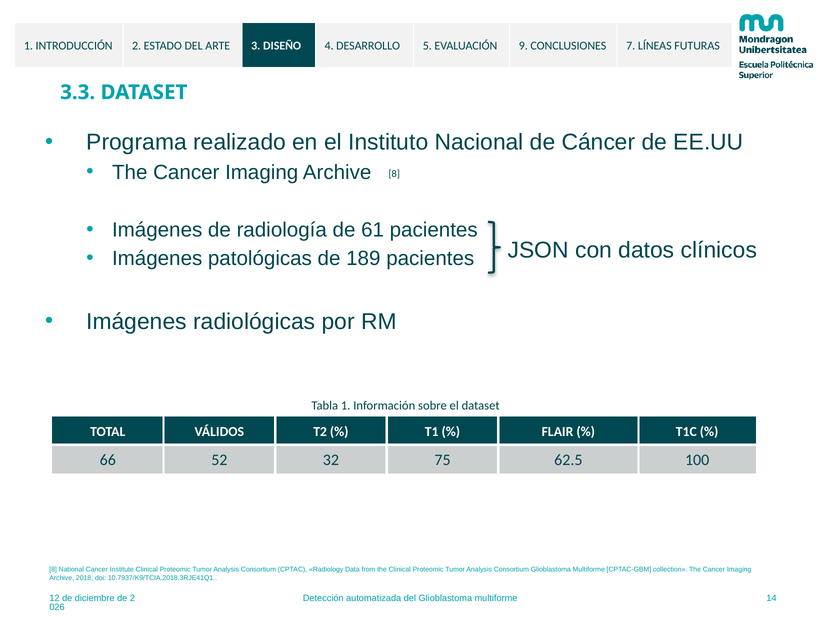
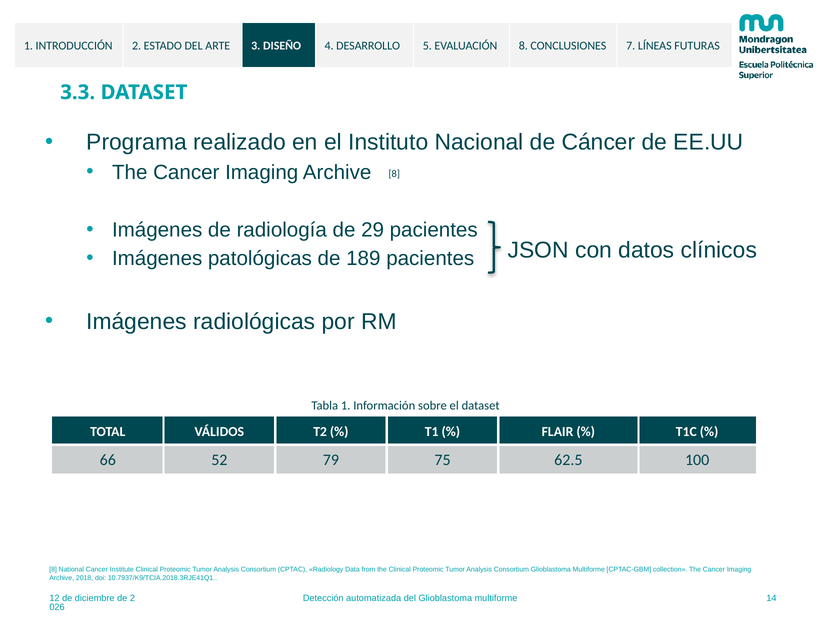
EVALUACIÓN 9: 9 -> 8
61: 61 -> 29
32: 32 -> 79
